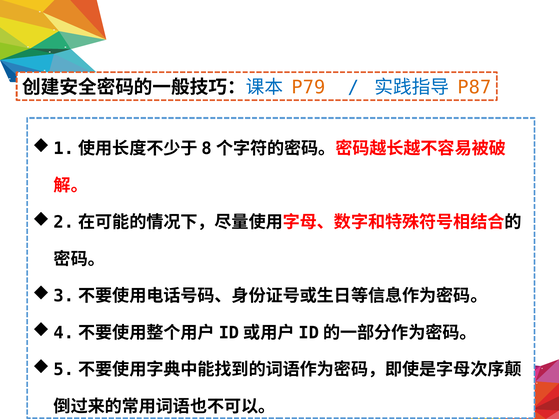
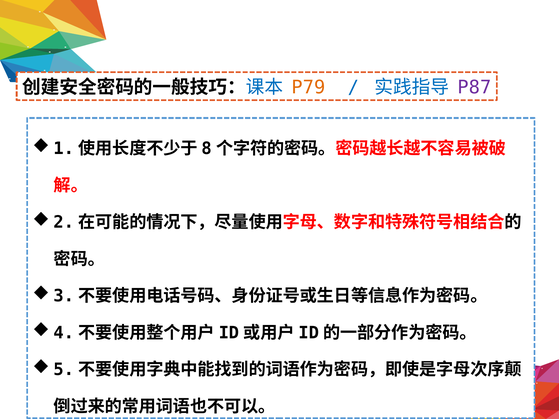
P87 colour: orange -> purple
